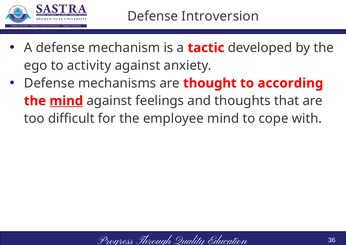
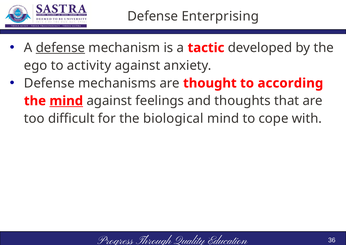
Introversion: Introversion -> Enterprising
defense at (60, 48) underline: none -> present
employee: employee -> biological
